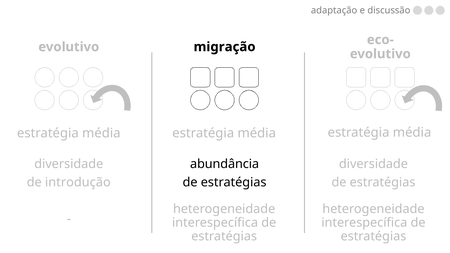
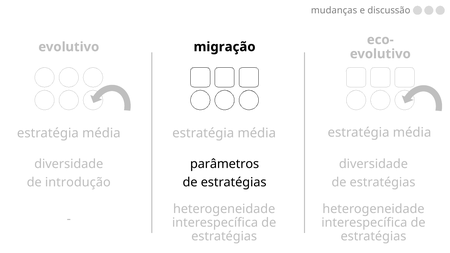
adaptação: adaptação -> mudanças
abundância: abundância -> parâmetros
